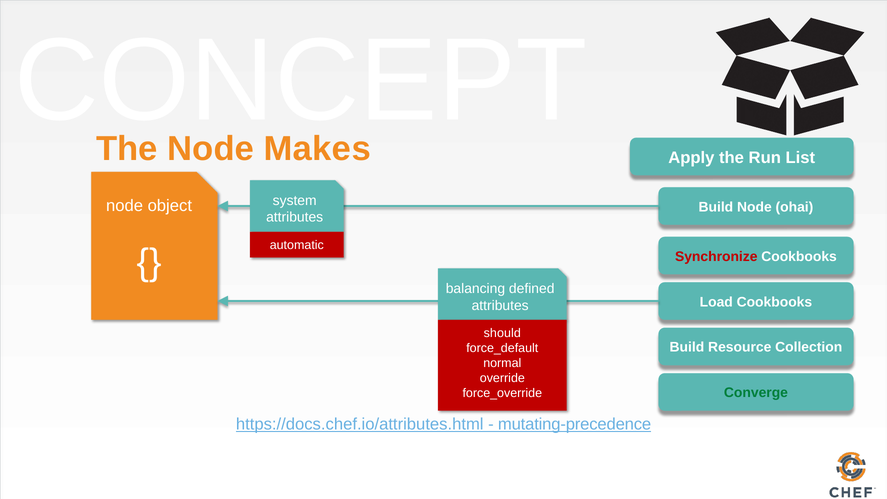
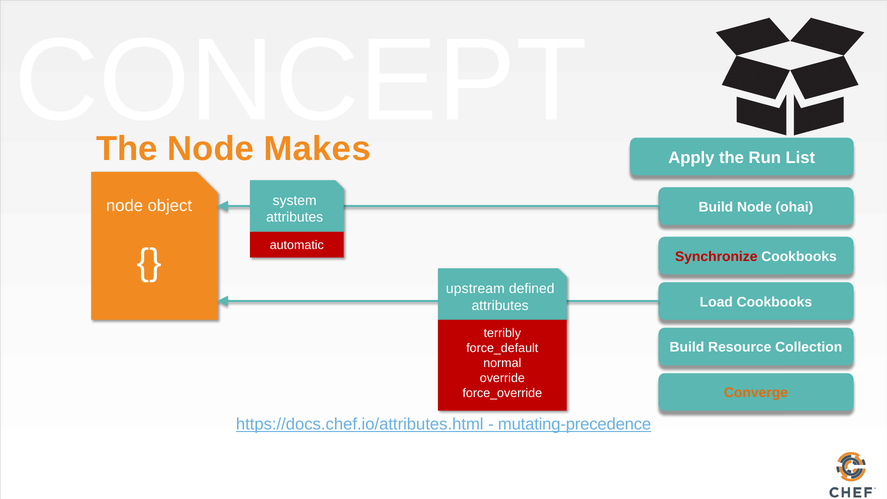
balancing: balancing -> upstream
should: should -> terribly
Converge colour: green -> orange
